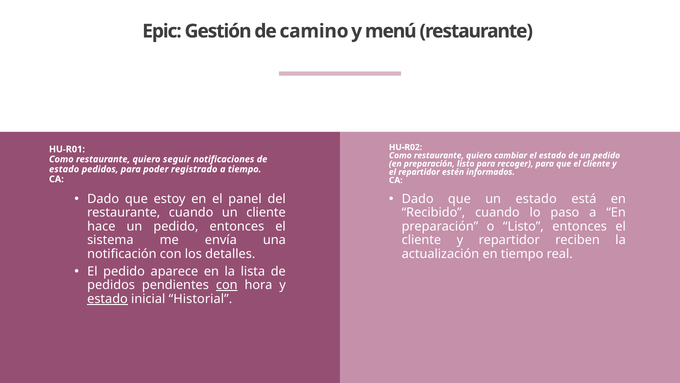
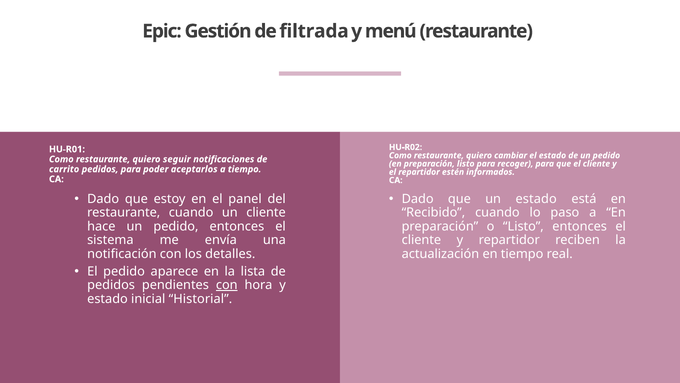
camino: camino -> filtrada
estado at (64, 169): estado -> carrito
registrado: registrado -> aceptarlos
estado at (108, 299) underline: present -> none
